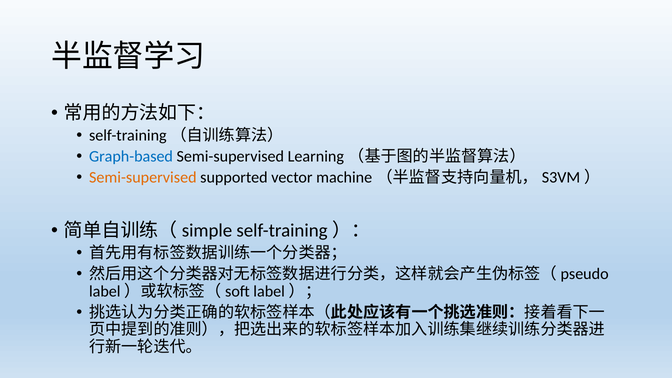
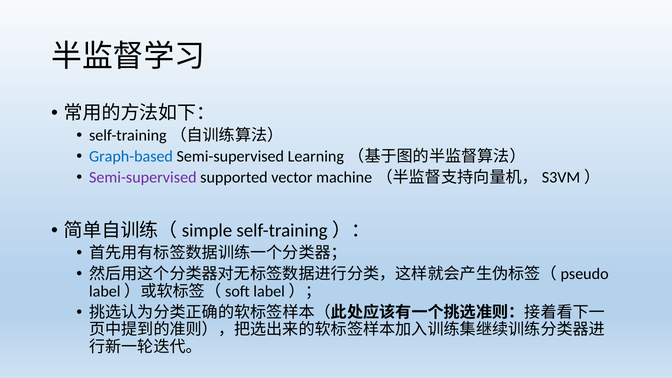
Semi-supervised at (143, 177) colour: orange -> purple
